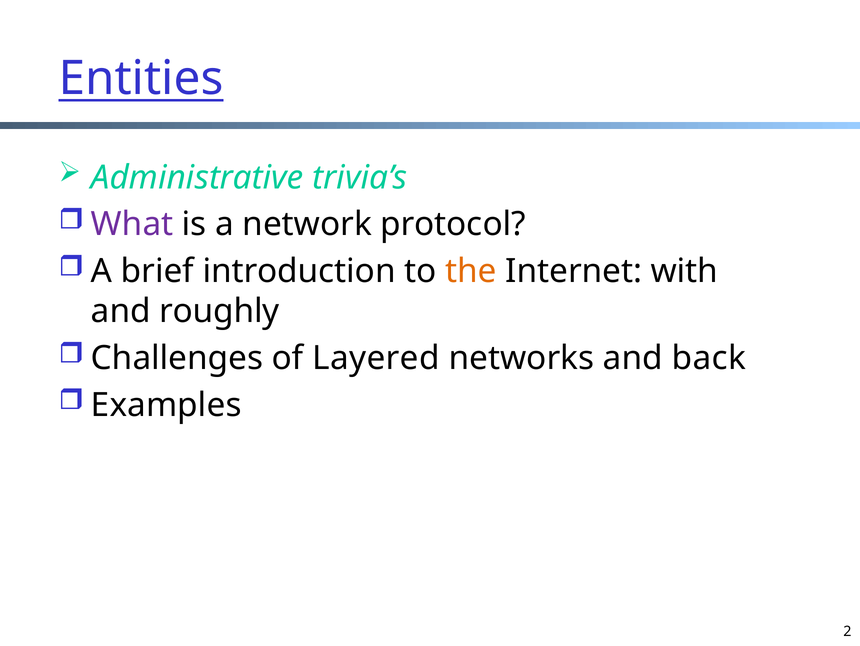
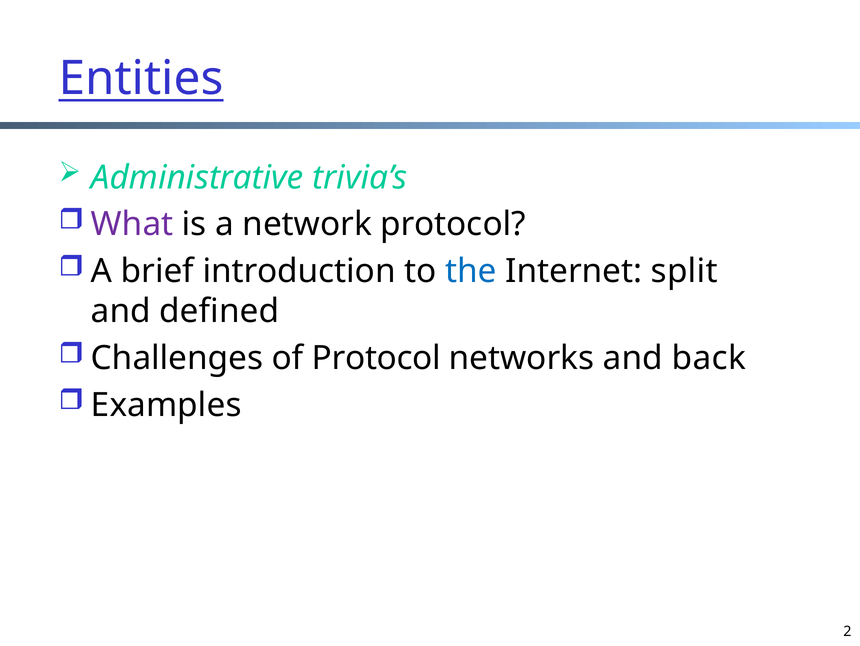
the colour: orange -> blue
with: with -> split
roughly: roughly -> defined
of Layered: Layered -> Protocol
